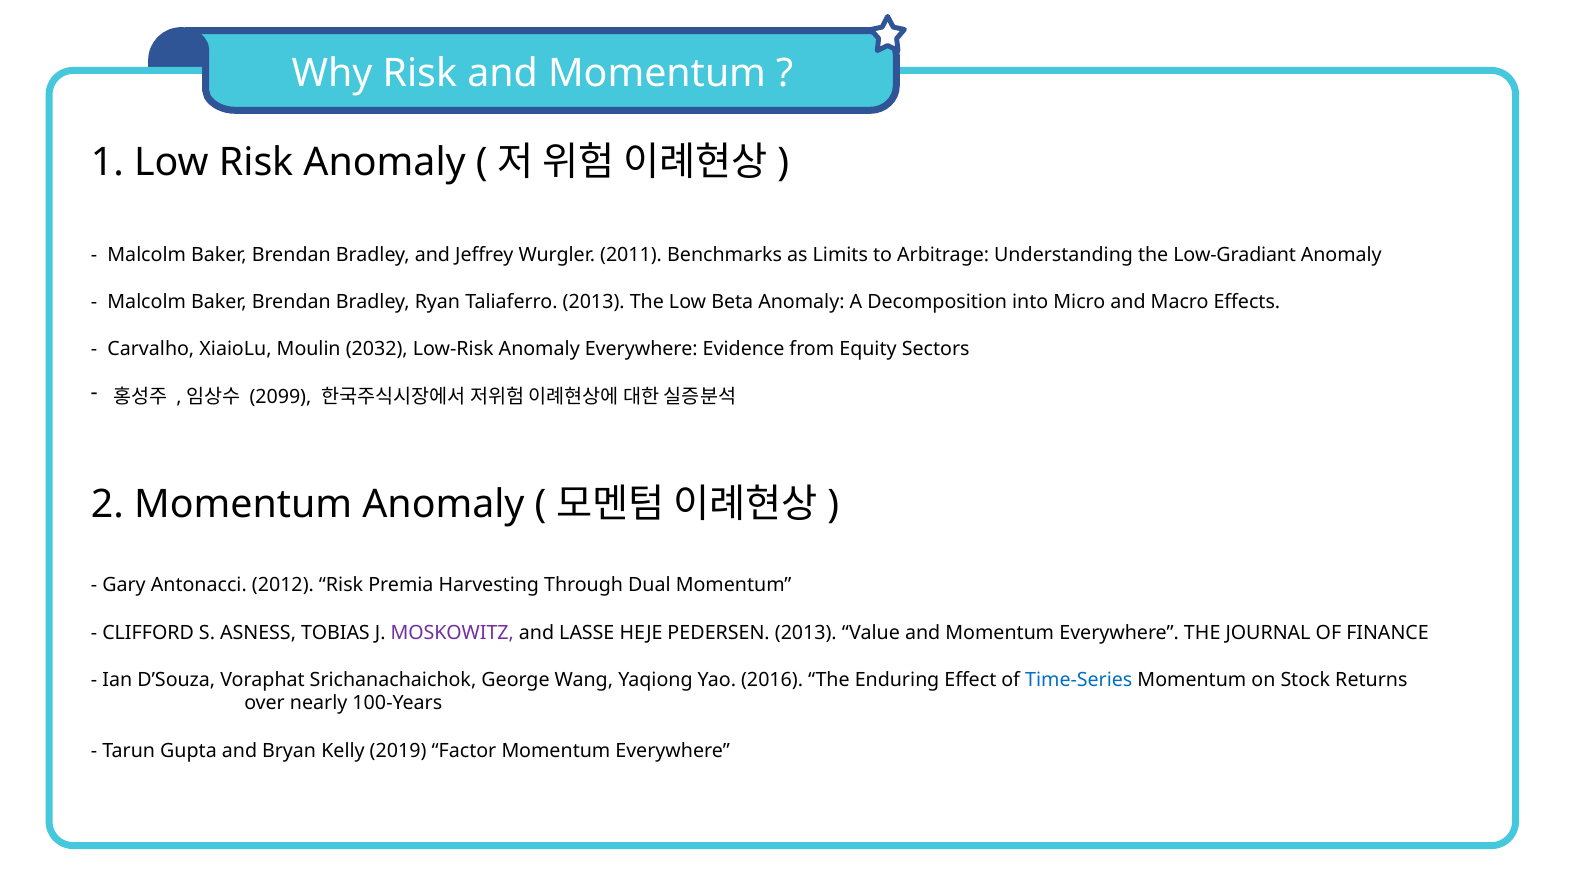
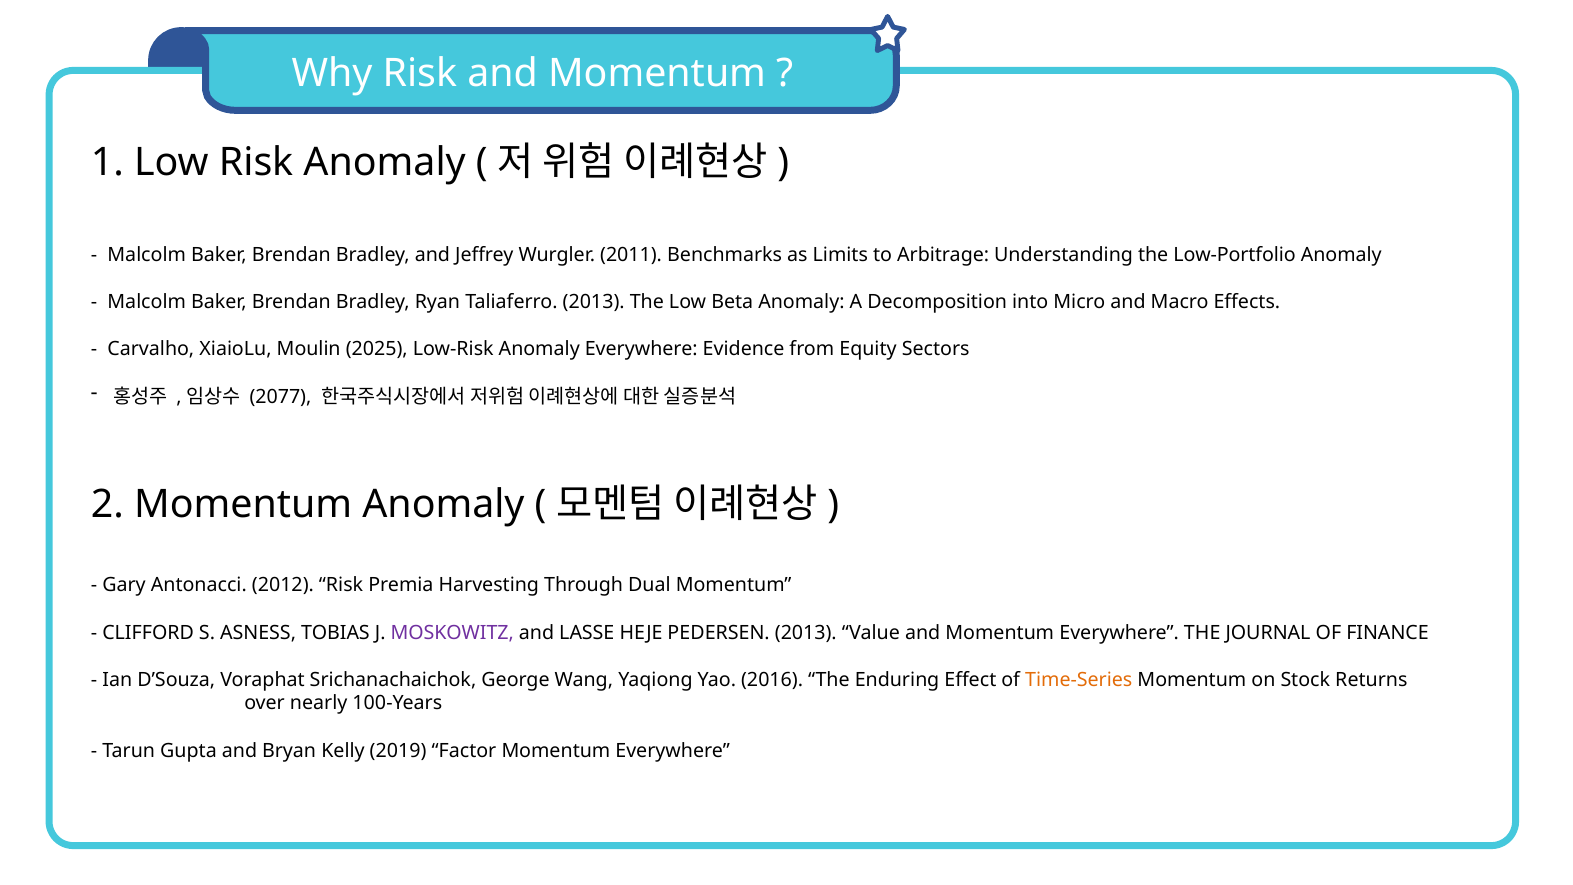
Low-Gradiant: Low-Gradiant -> Low-Portfolio
2032: 2032 -> 2025
2099: 2099 -> 2077
Time-Series colour: blue -> orange
